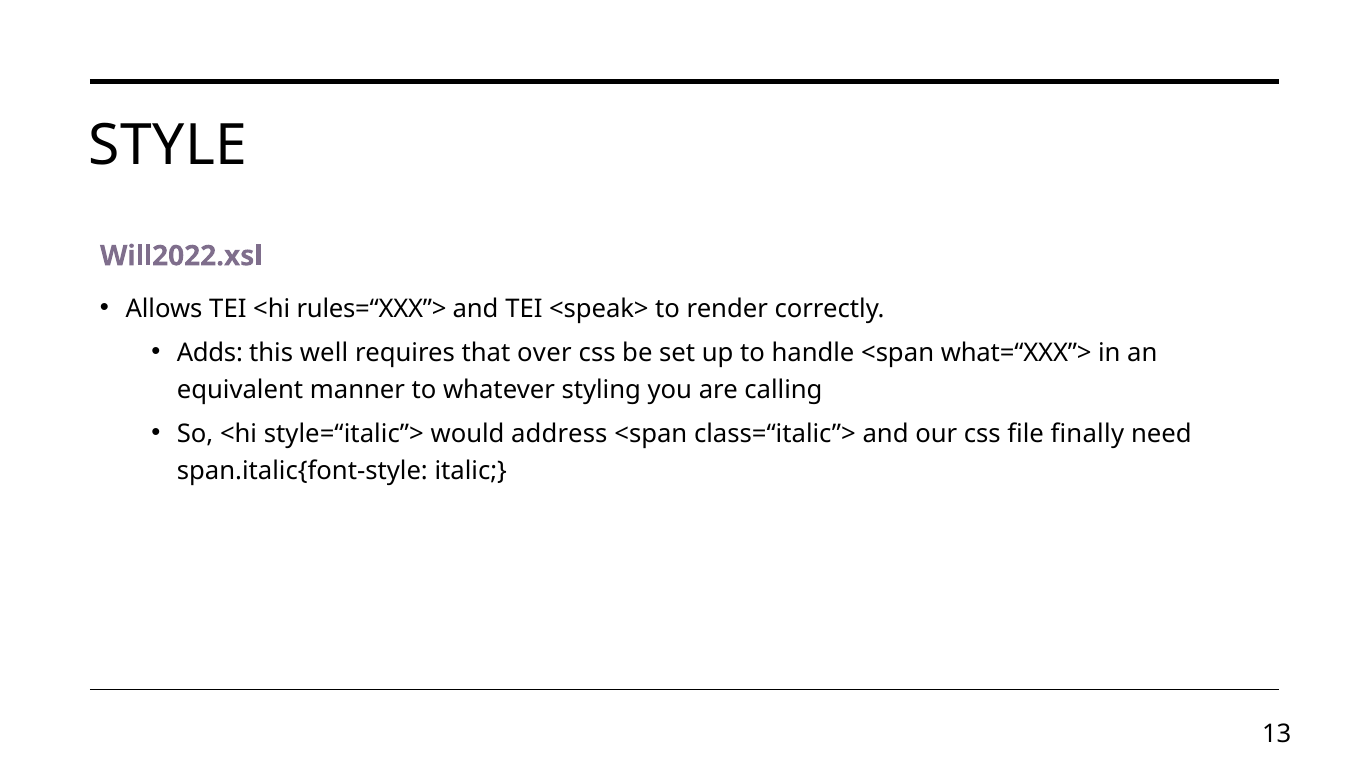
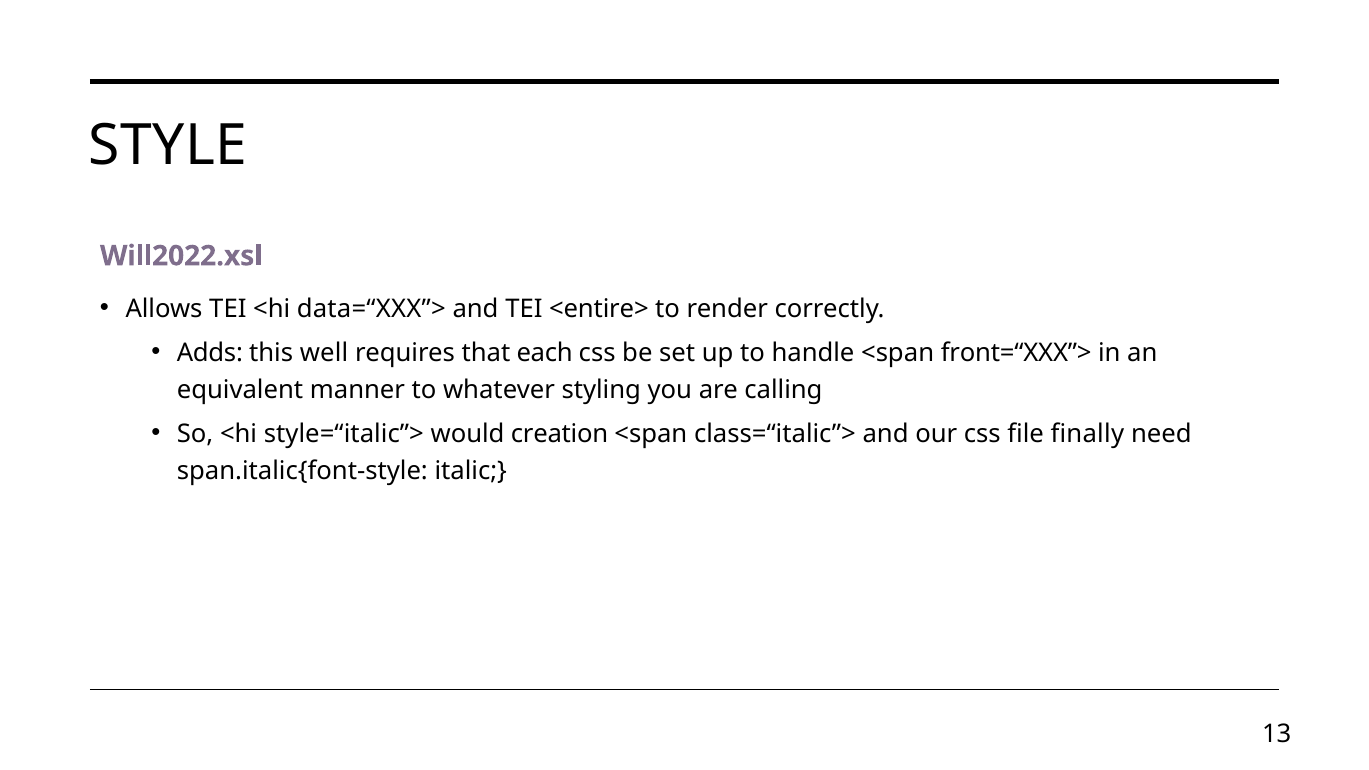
rules=“XXX”>: rules=“XXX”> -> data=“XXX”>
<speak>: <speak> -> <entire>
over: over -> each
what=“XXX”>: what=“XXX”> -> front=“XXX”>
address: address -> creation
